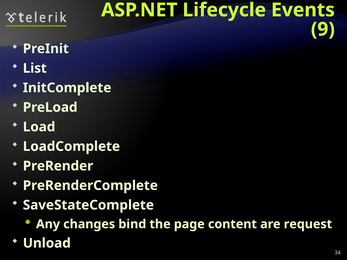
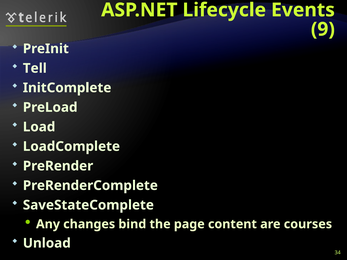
List: List -> Tell
request: request -> courses
